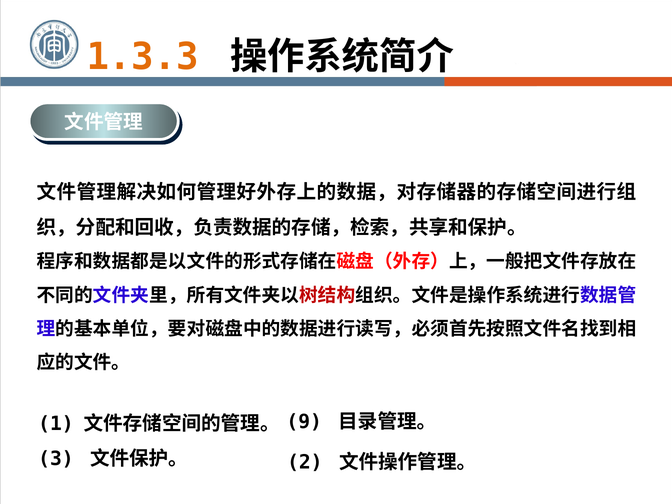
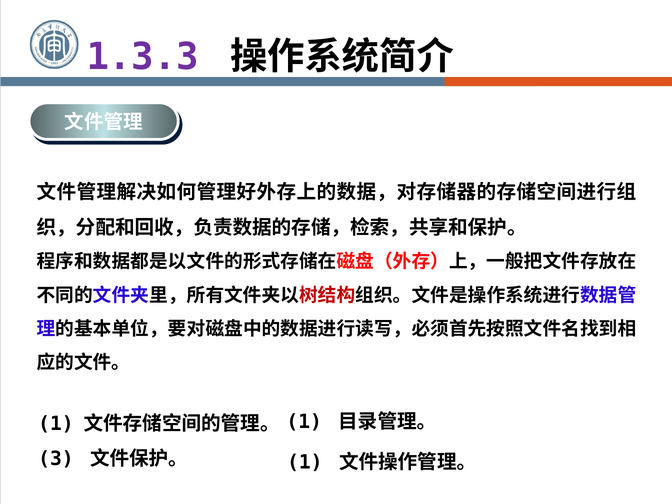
1.3.3 colour: orange -> purple
9 at (304, 422): 9 -> 1
2 at (305, 462): 2 -> 1
